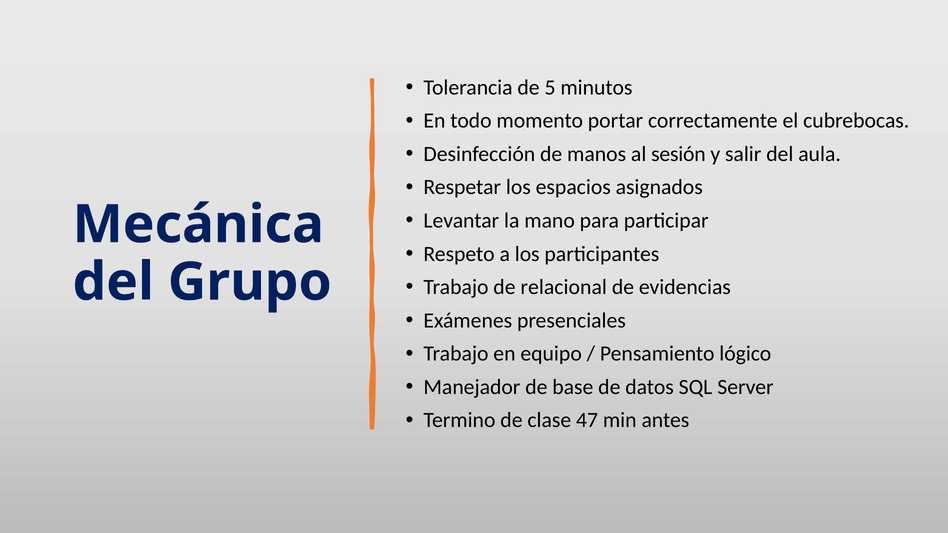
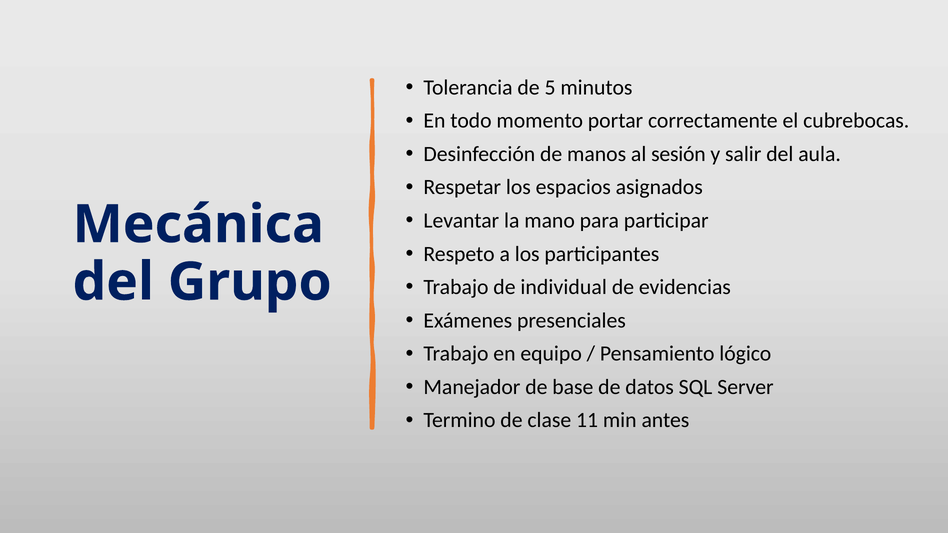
relacional: relacional -> individual
47: 47 -> 11
